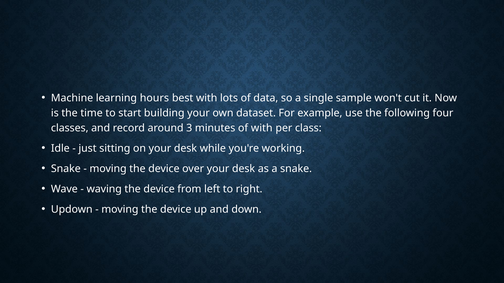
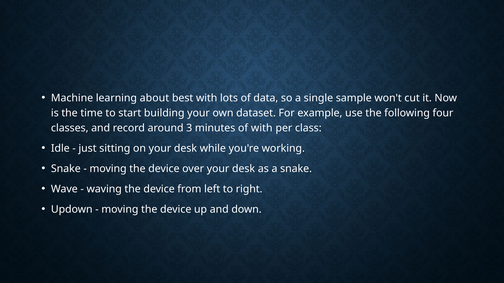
hours: hours -> about
